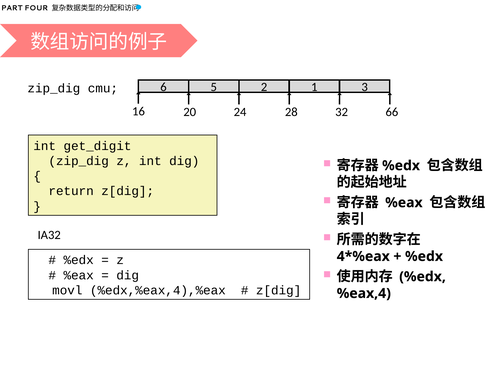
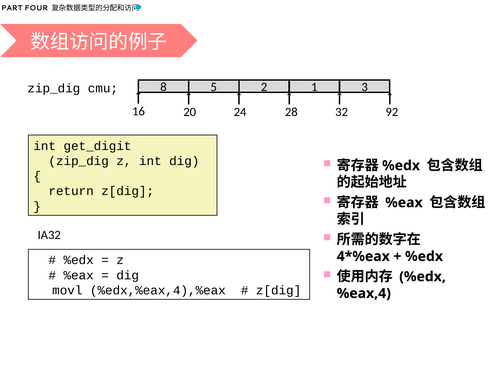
6: 6 -> 8
66: 66 -> 92
